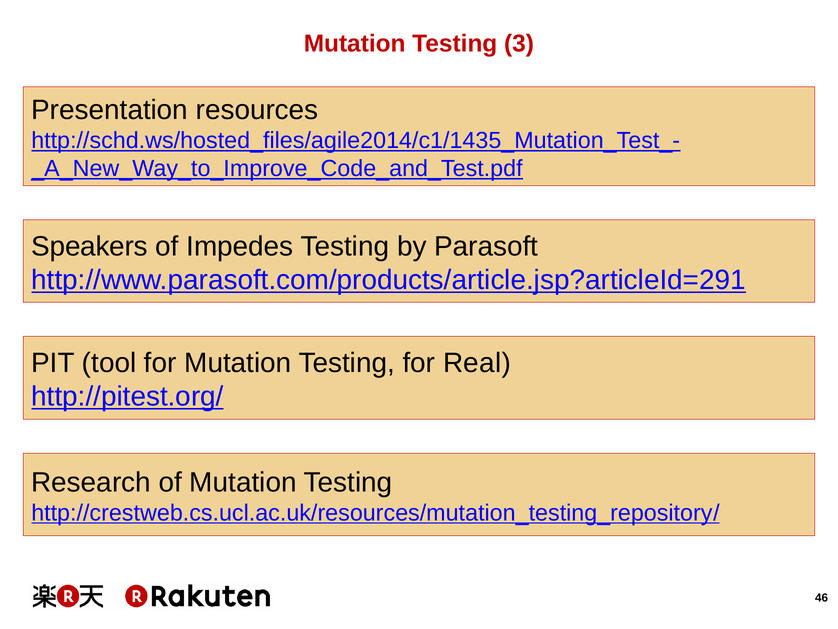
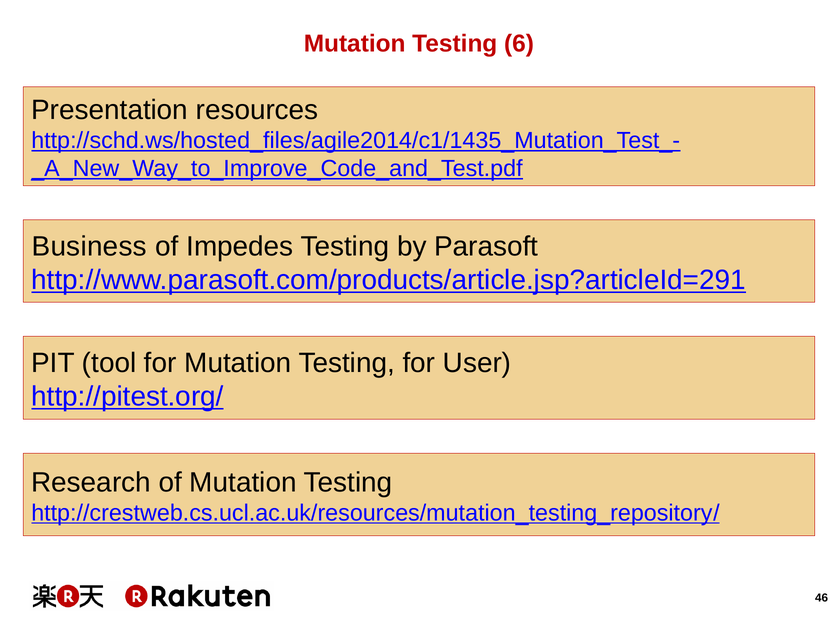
3: 3 -> 6
Speakers: Speakers -> Business
Real: Real -> User
